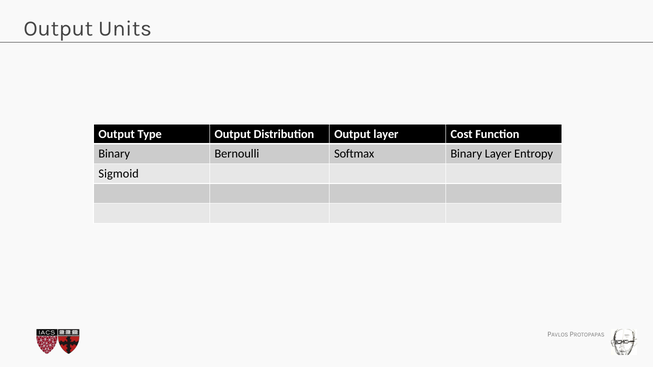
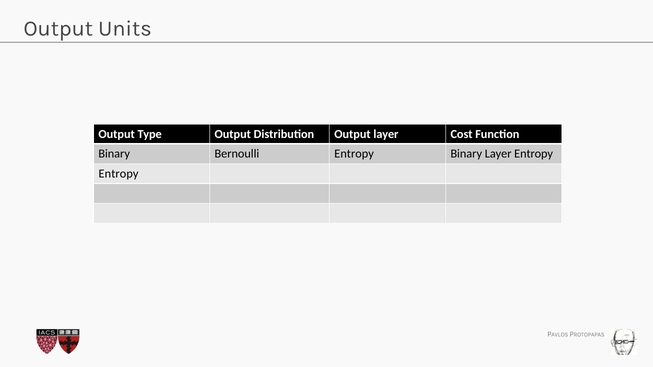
Bernoulli Softmax: Softmax -> Entropy
Sigmoid at (119, 174): Sigmoid -> Entropy
